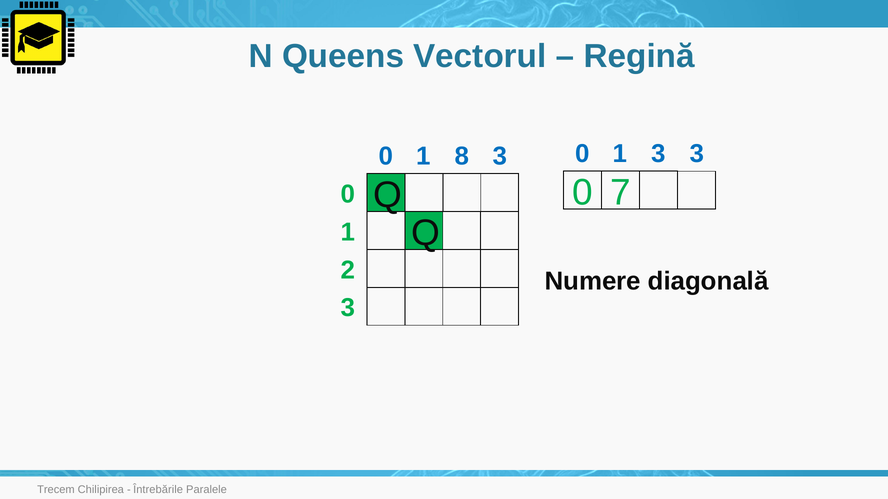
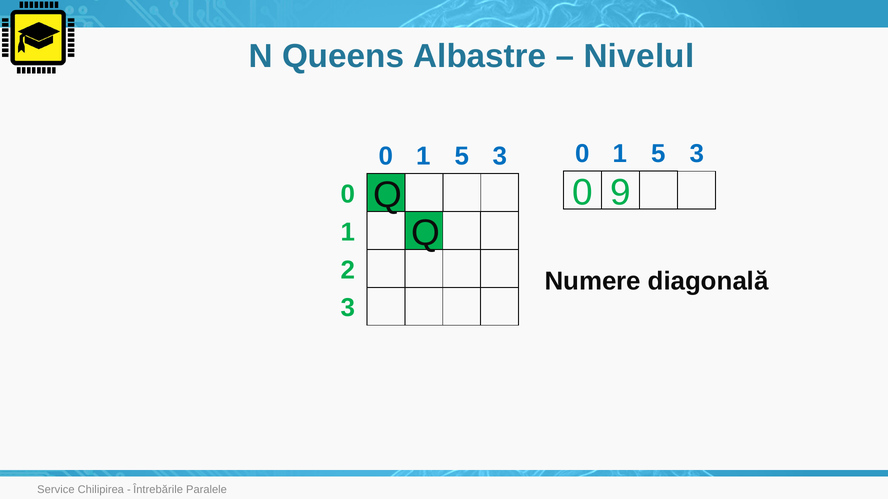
Vectorul: Vectorul -> Albastre
Regină: Regină -> Nivelul
3 at (658, 154): 3 -> 5
8 at (462, 156): 8 -> 5
7: 7 -> 9
Trecem: Trecem -> Service
